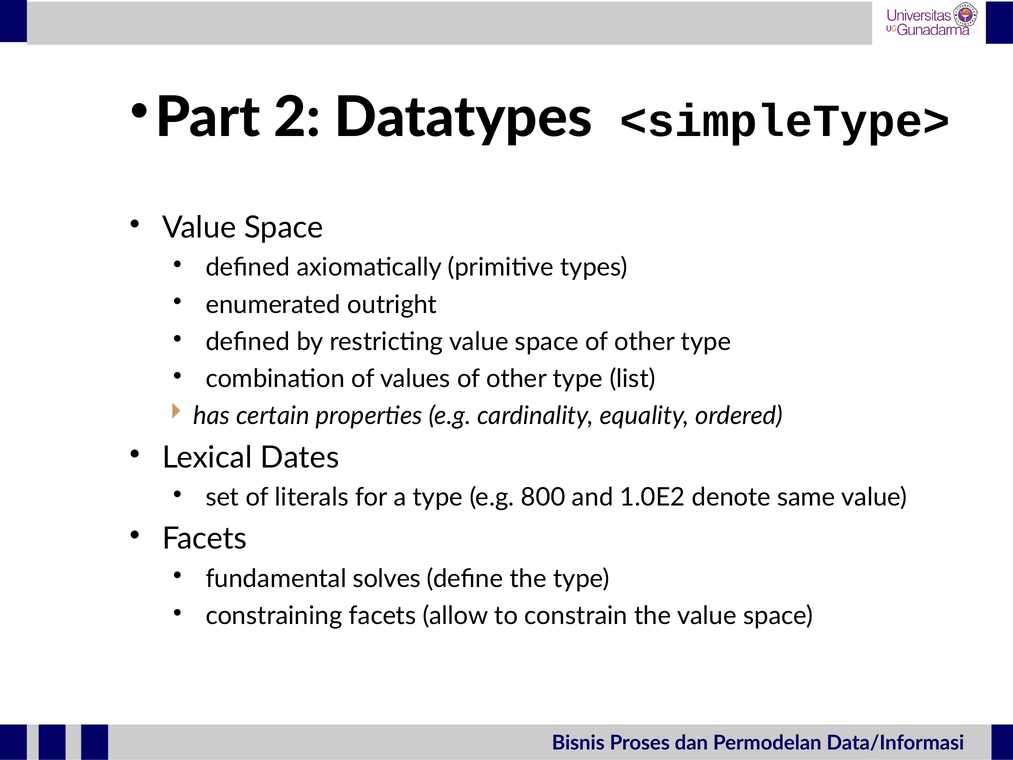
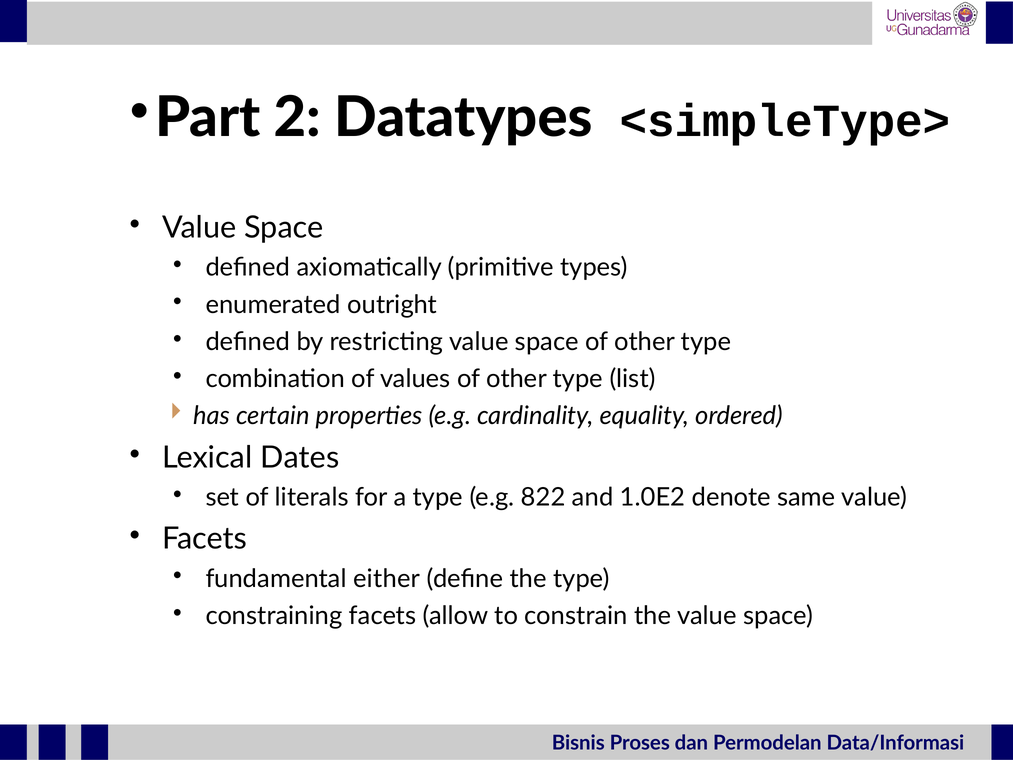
800: 800 -> 822
solves: solves -> either
